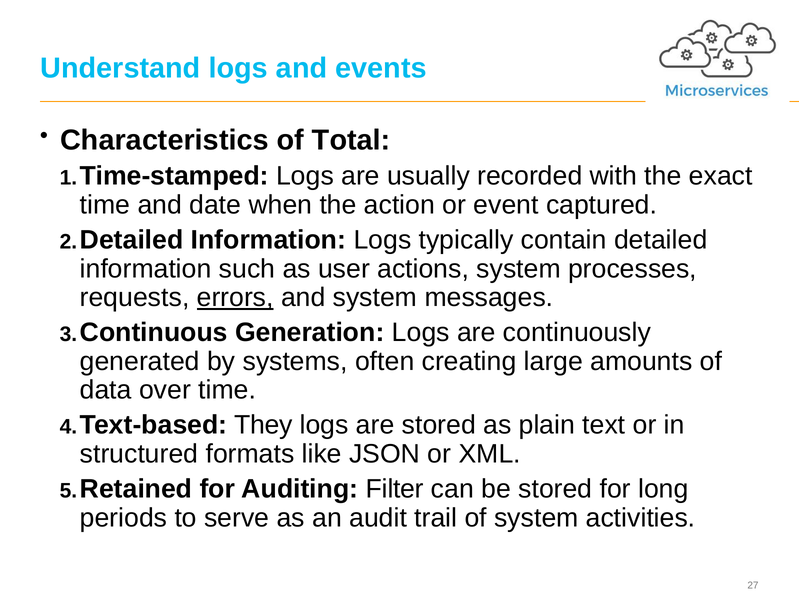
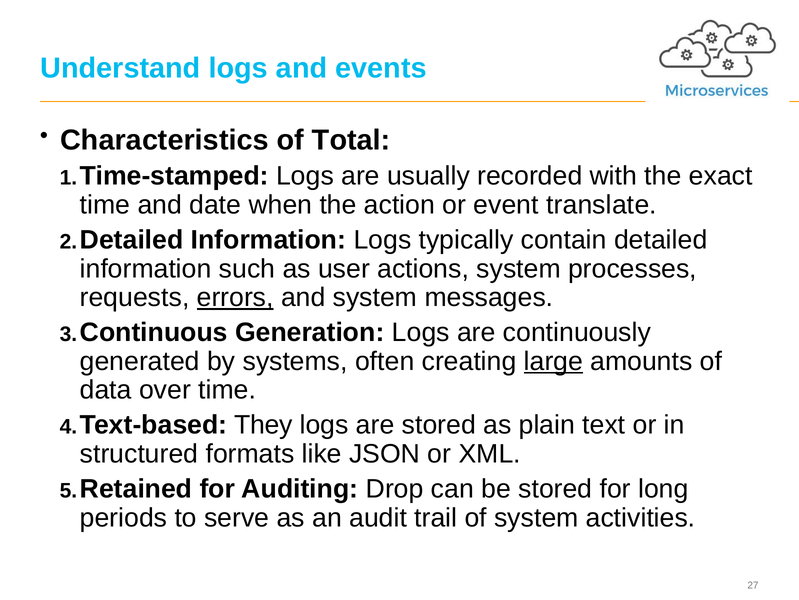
captured: captured -> translate
large underline: none -> present
Filter: Filter -> Drop
